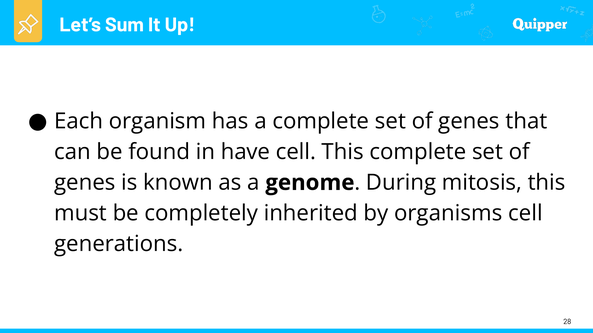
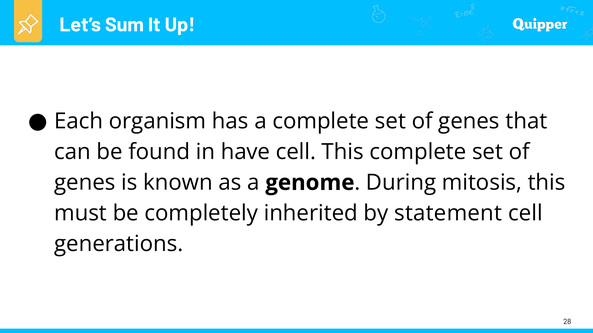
organisms: organisms -> statement
